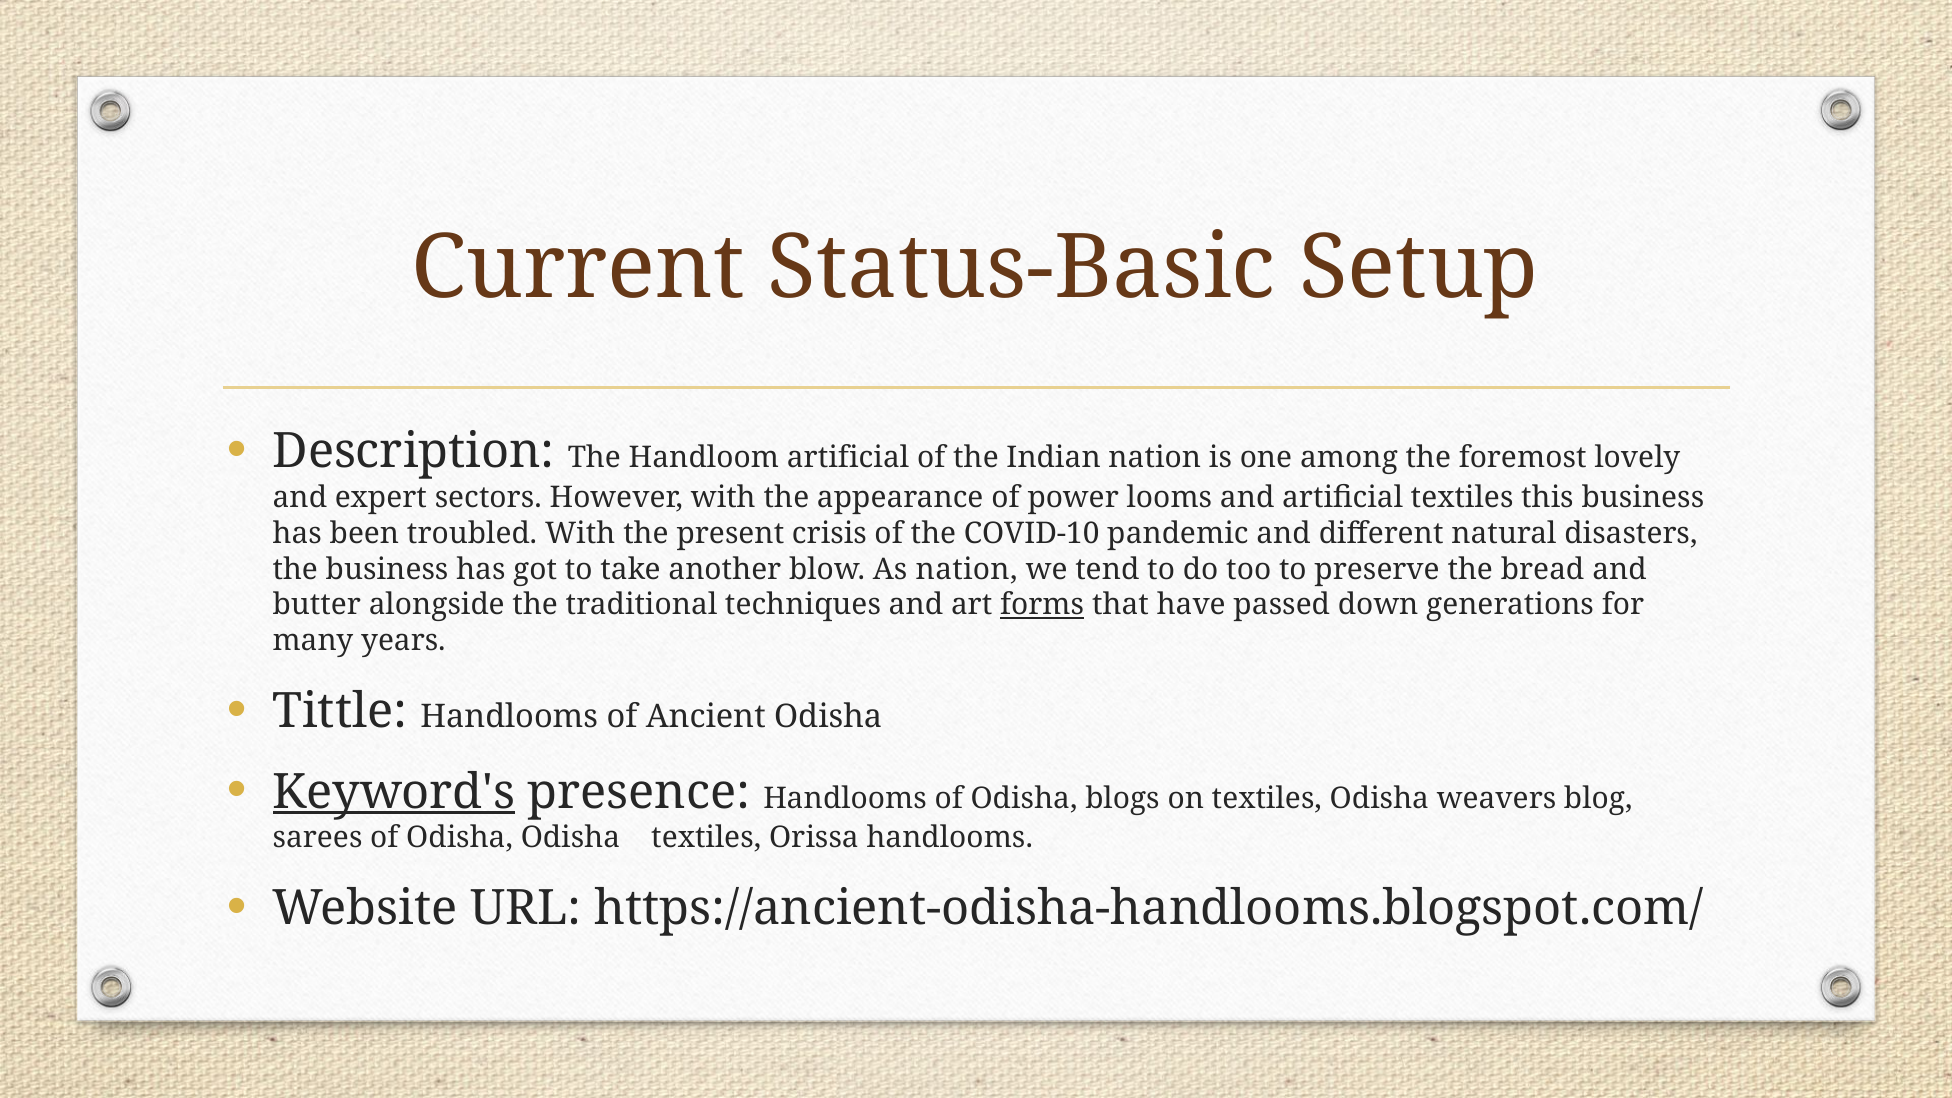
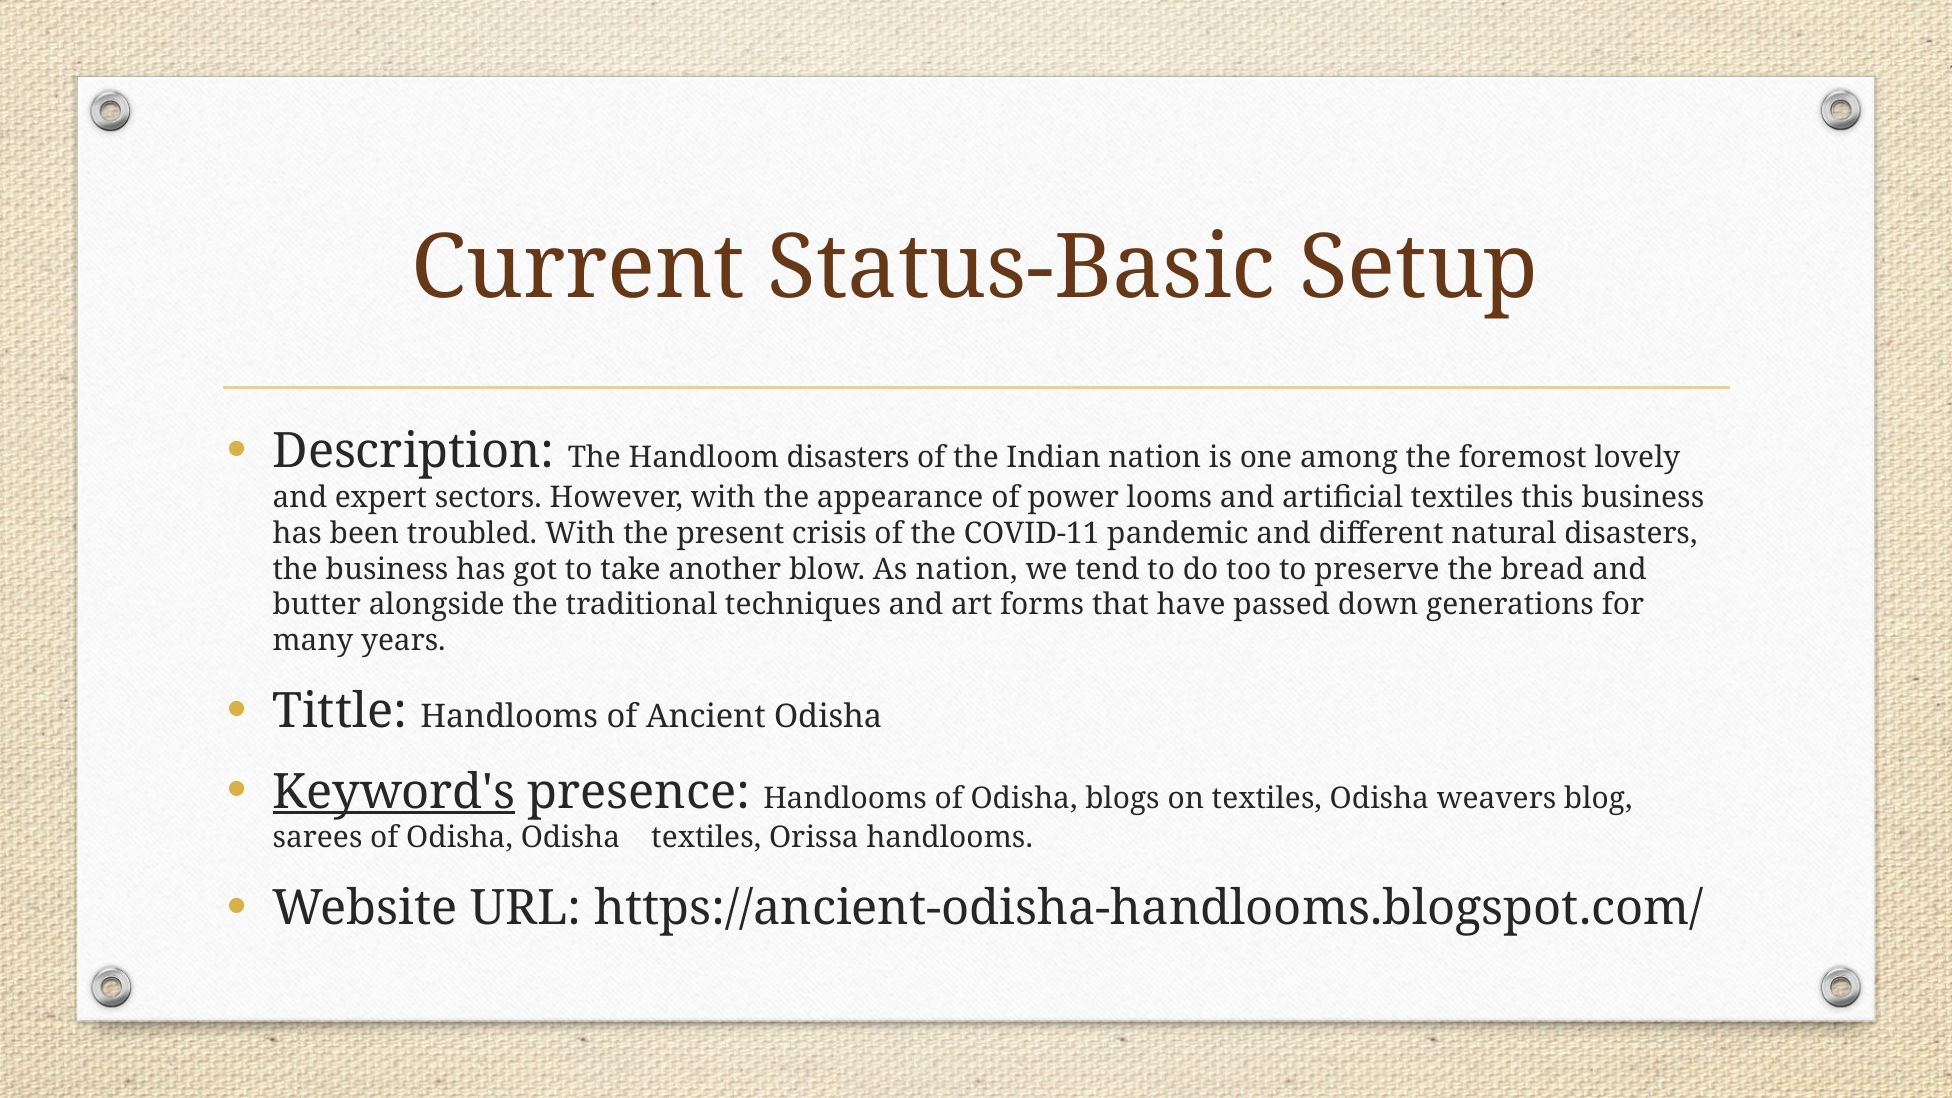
Handloom artificial: artificial -> disasters
COVID-10: COVID-10 -> COVID-11
forms underline: present -> none
